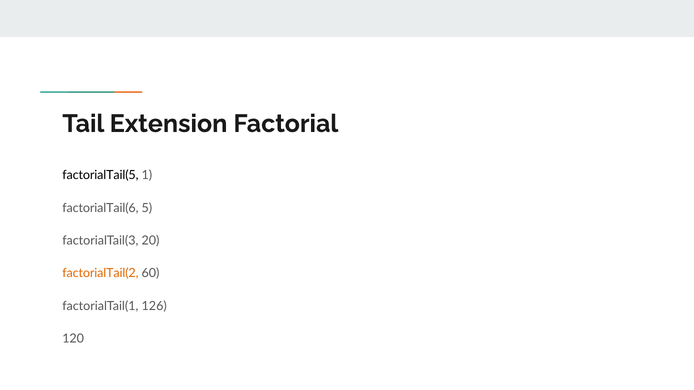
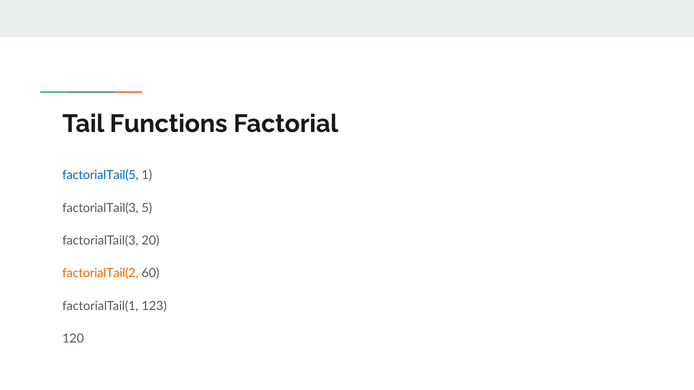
Extension: Extension -> Functions
factorialTail(5 colour: black -> blue
factorialTail(6 at (100, 208): factorialTail(6 -> factorialTail(3
126: 126 -> 123
